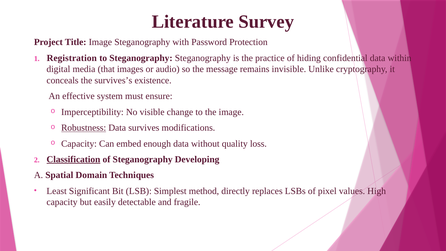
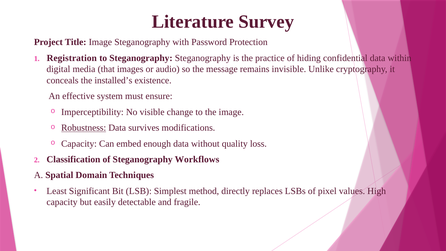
survives’s: survives’s -> installed’s
Classification underline: present -> none
Developing: Developing -> Workflows
